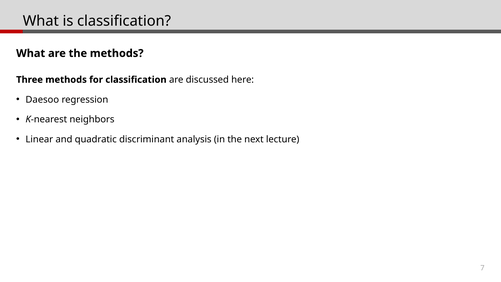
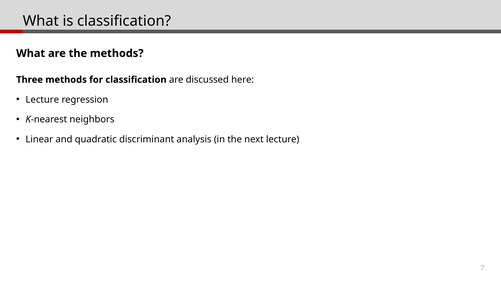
Daesoo at (42, 100): Daesoo -> Lecture
